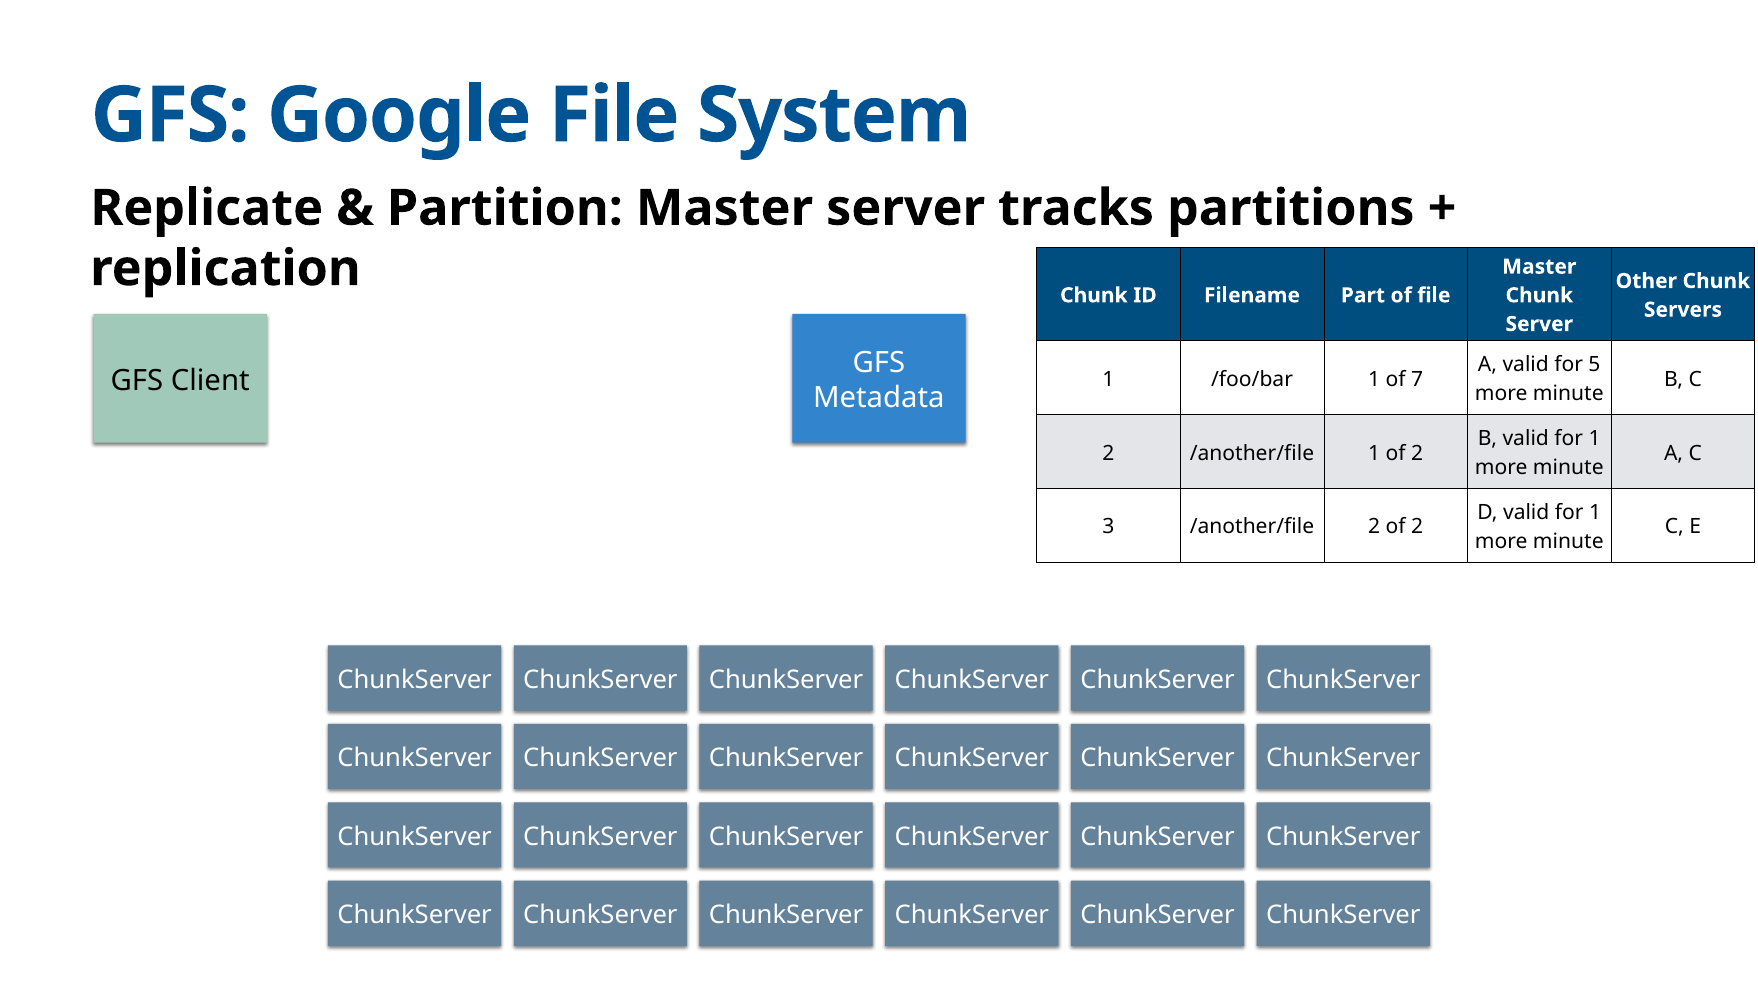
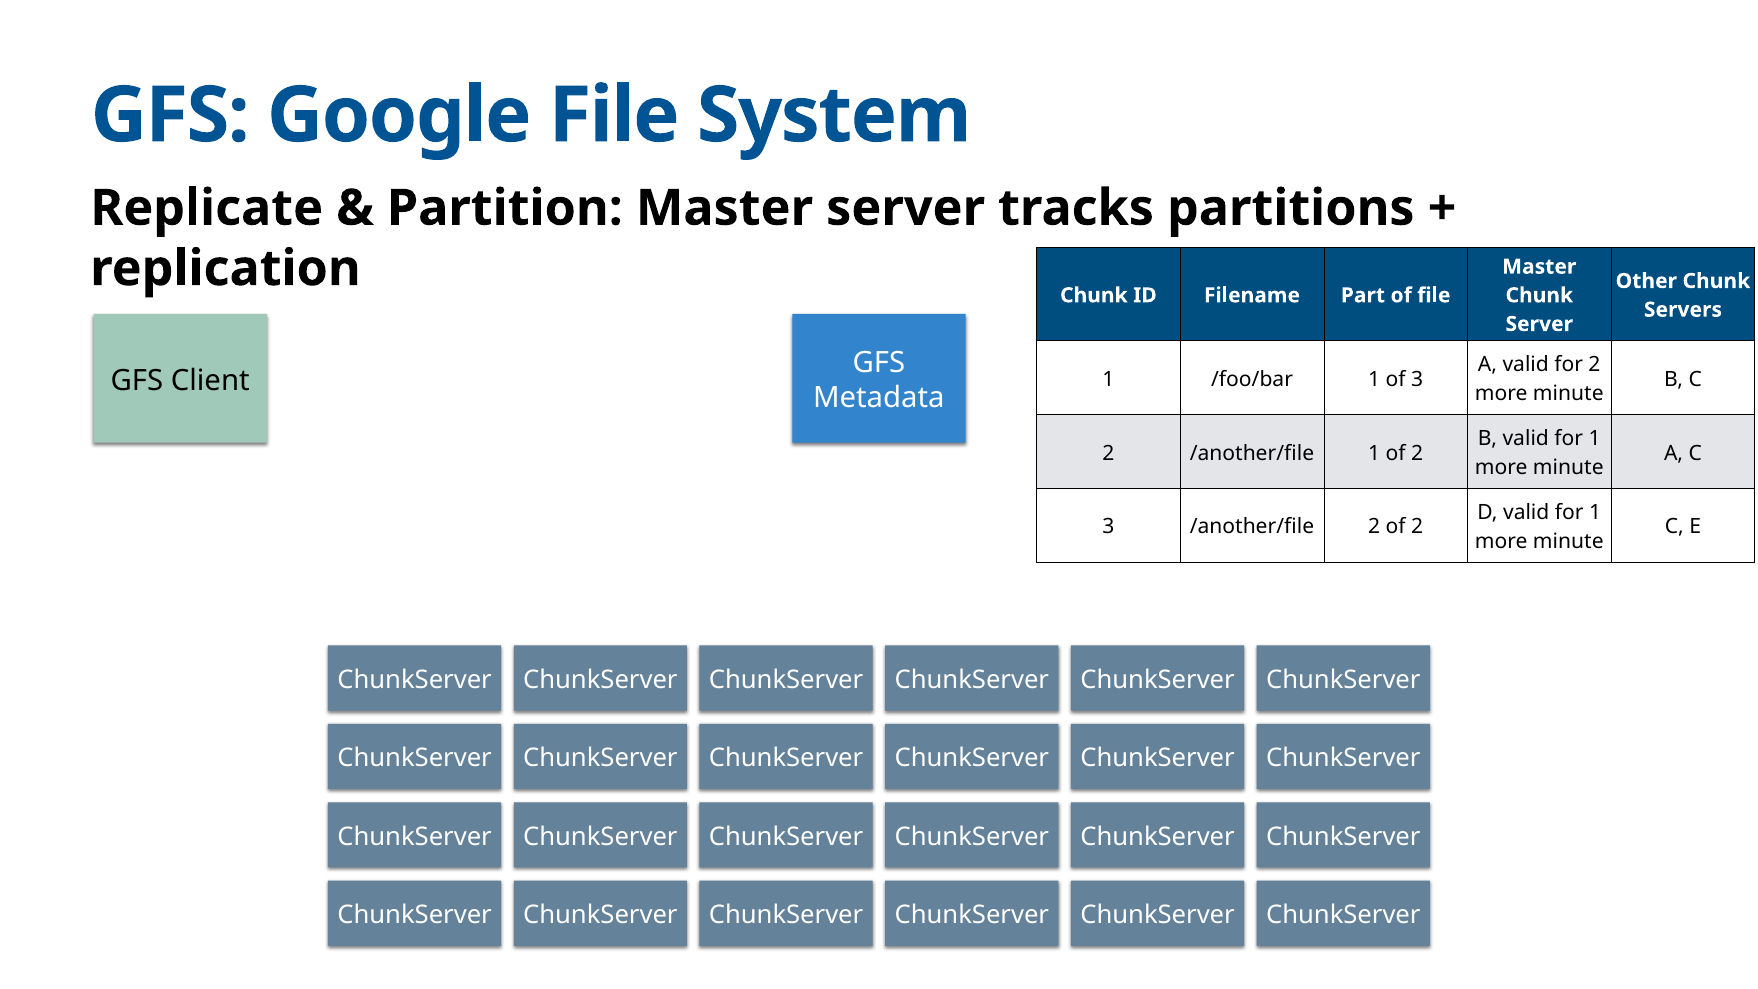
for 5: 5 -> 2
of 7: 7 -> 3
